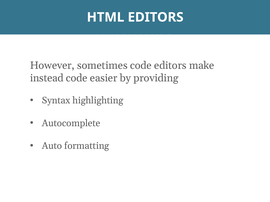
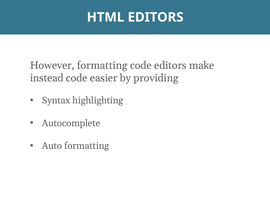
However sometimes: sometimes -> formatting
